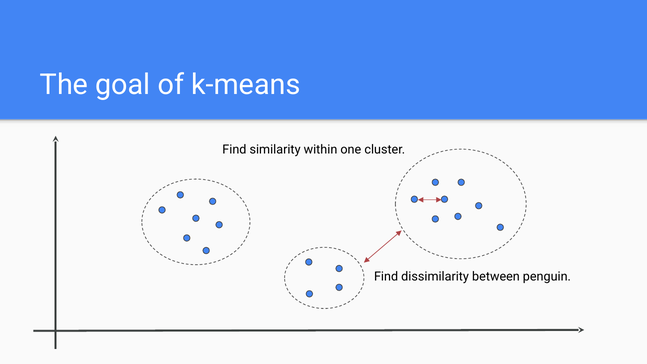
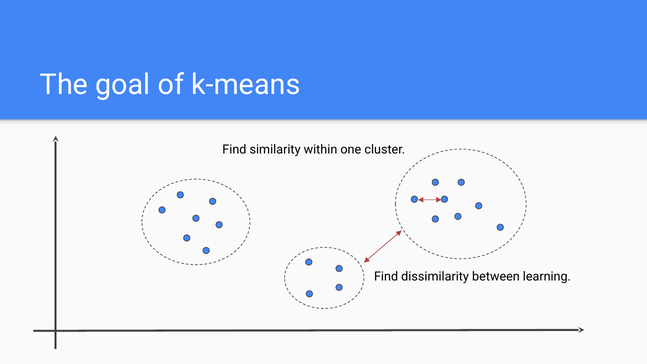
penguin: penguin -> learning
